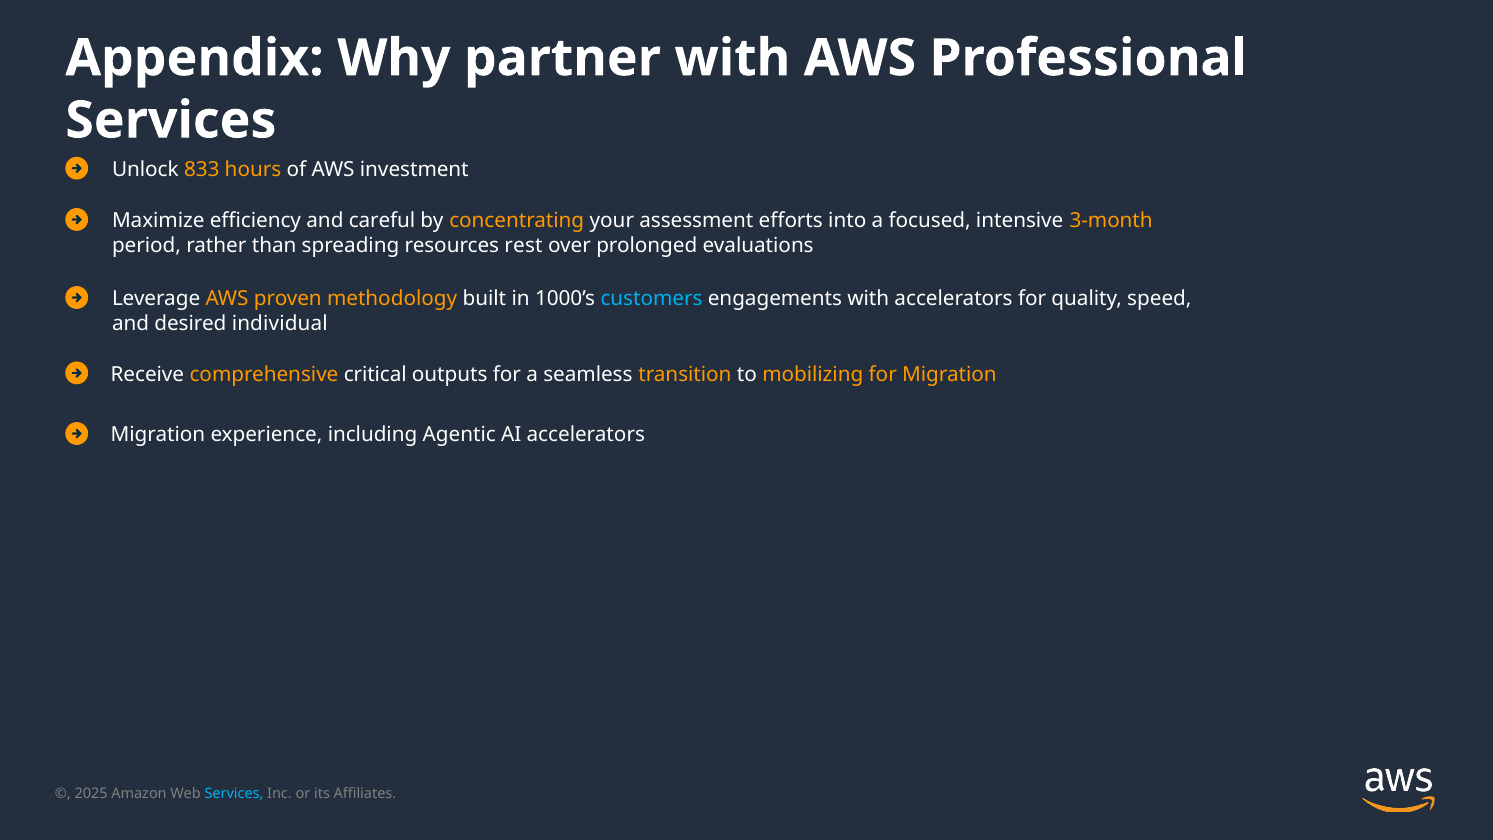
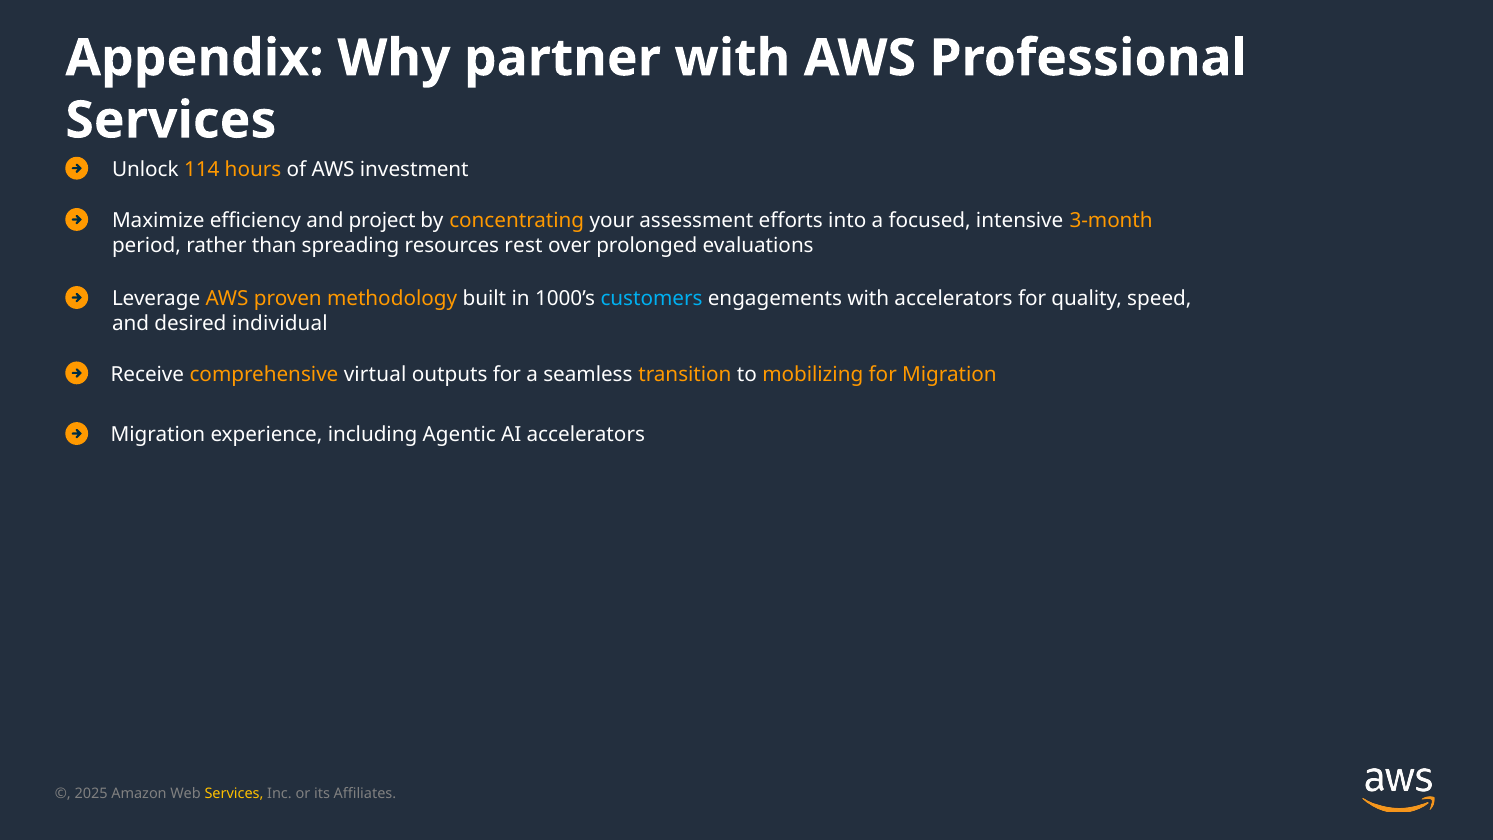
833: 833 -> 114
careful: careful -> project
critical: critical -> virtual
Services at (234, 794) colour: light blue -> yellow
